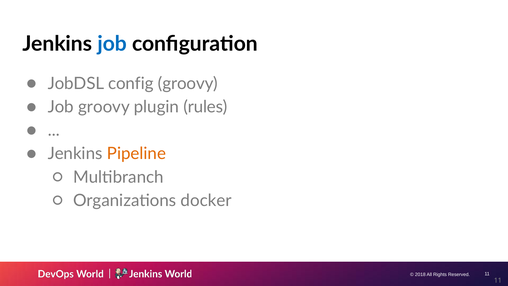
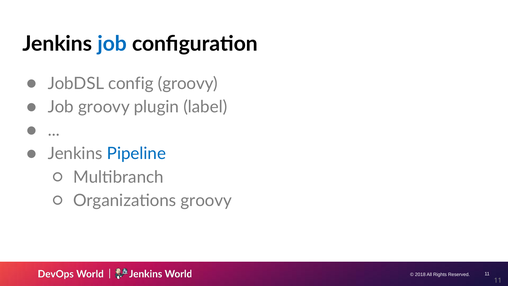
rules: rules -> label
Pipeline colour: orange -> blue
Organizations docker: docker -> groovy
